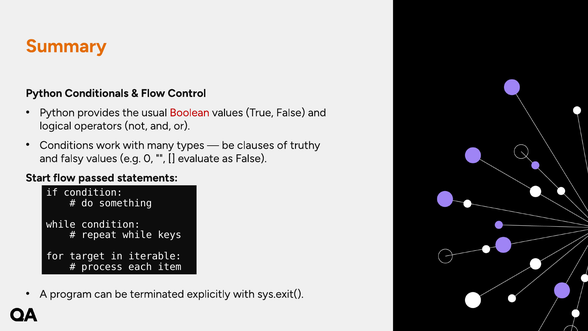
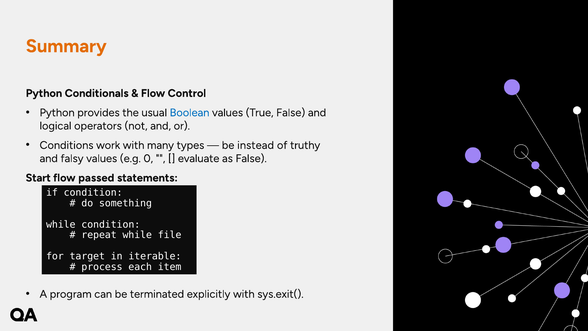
Boolean colour: red -> blue
clauses: clauses -> instead
keys: keys -> file
